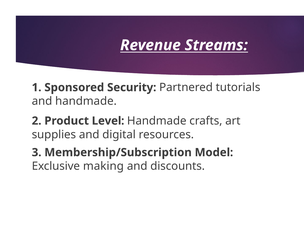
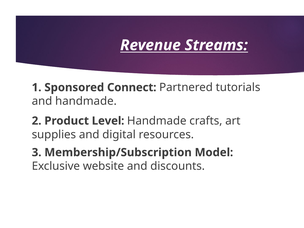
Security: Security -> Connect
making: making -> website
